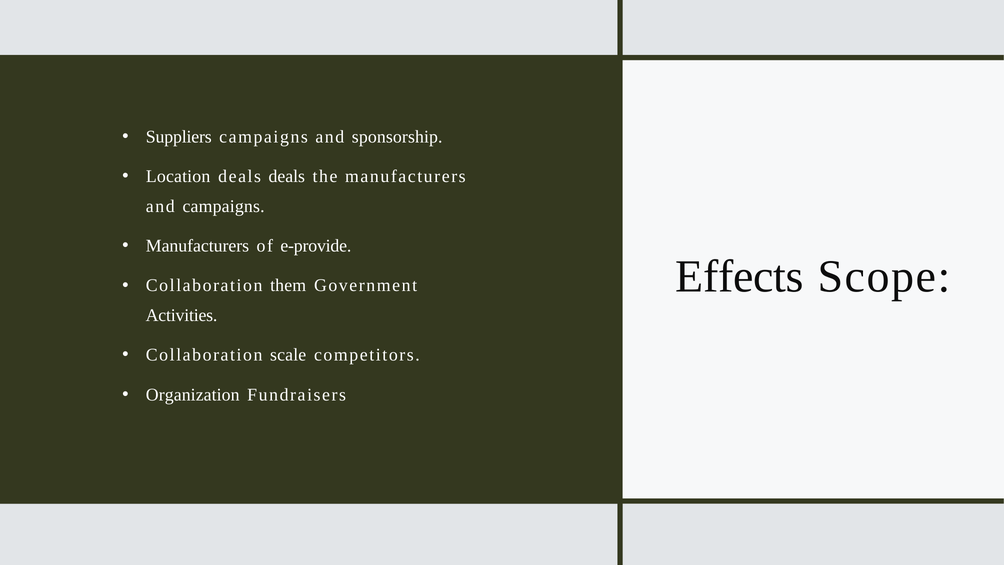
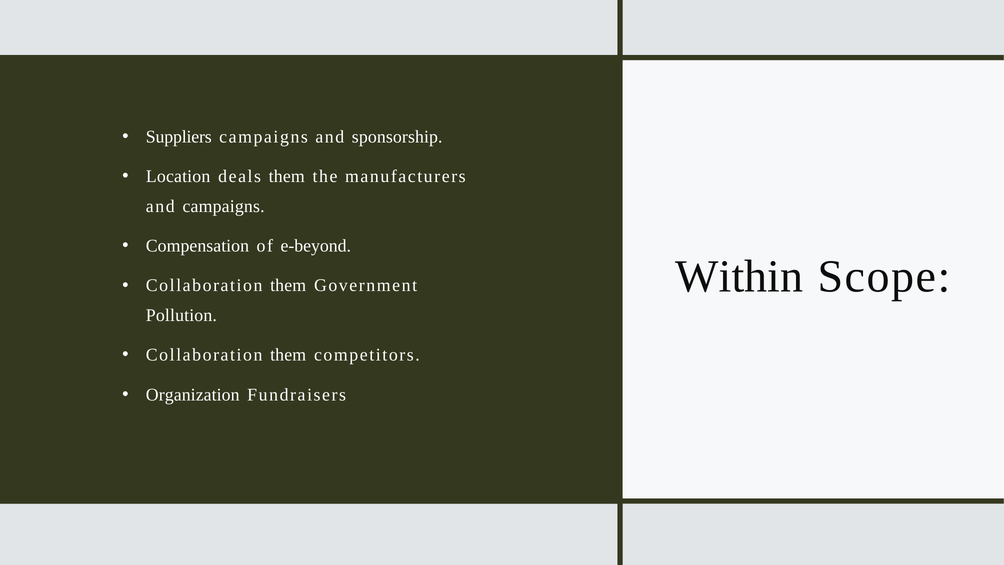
deals deals: deals -> them
Manufacturers at (197, 246): Manufacturers -> Compensation
e-provide: e-provide -> e-beyond
Effects: Effects -> Within
Activities: Activities -> Pollution
scale at (288, 355): scale -> them
